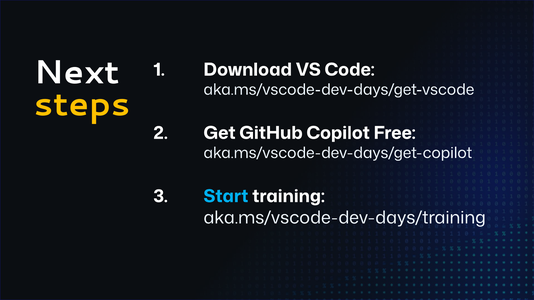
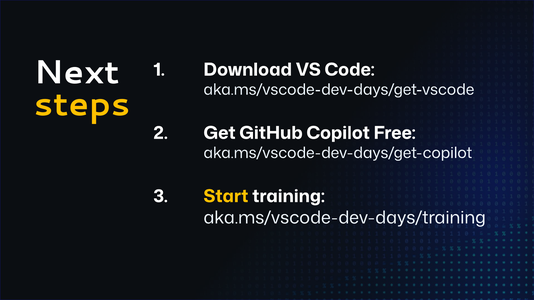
Start colour: light blue -> yellow
